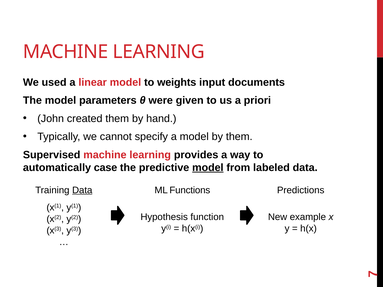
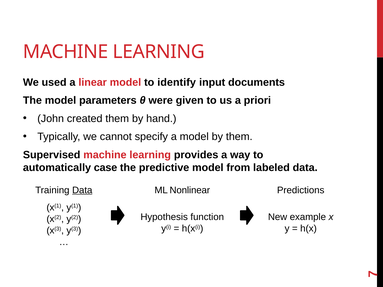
weights: weights -> identify
model at (208, 168) underline: present -> none
Functions: Functions -> Nonlinear
